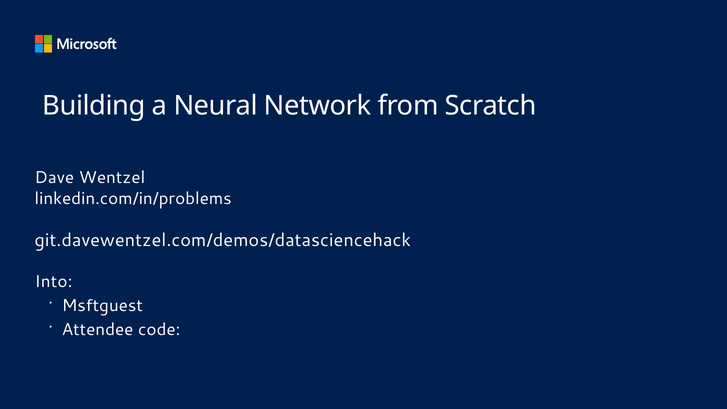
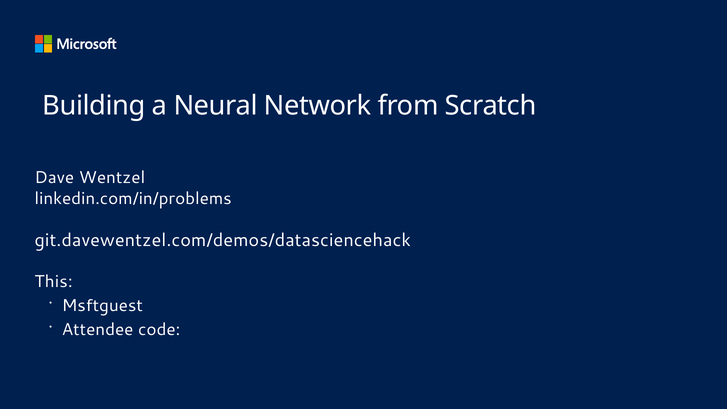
Into: Into -> This
